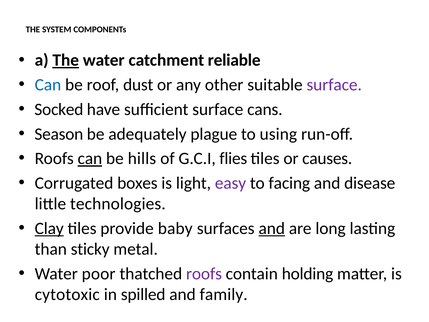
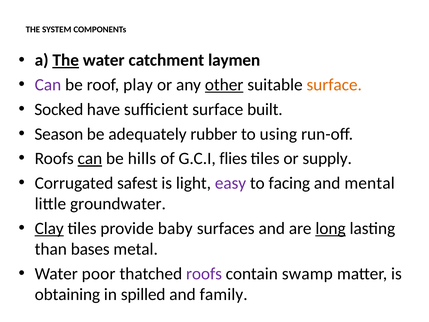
reliable: reliable -> laymen
Can at (48, 85) colour: blue -> purple
dust: dust -> play
other underline: none -> present
surface at (334, 85) colour: purple -> orange
cans: cans -> built
plague: plague -> rubber
causes: causes -> supply
boxes: boxes -> safest
disease: disease -> mental
technologies: technologies -> groundwater
and at (272, 228) underline: present -> none
long underline: none -> present
sticky: sticky -> bases
holding: holding -> swamp
cytotoxic: cytotoxic -> obtaining
